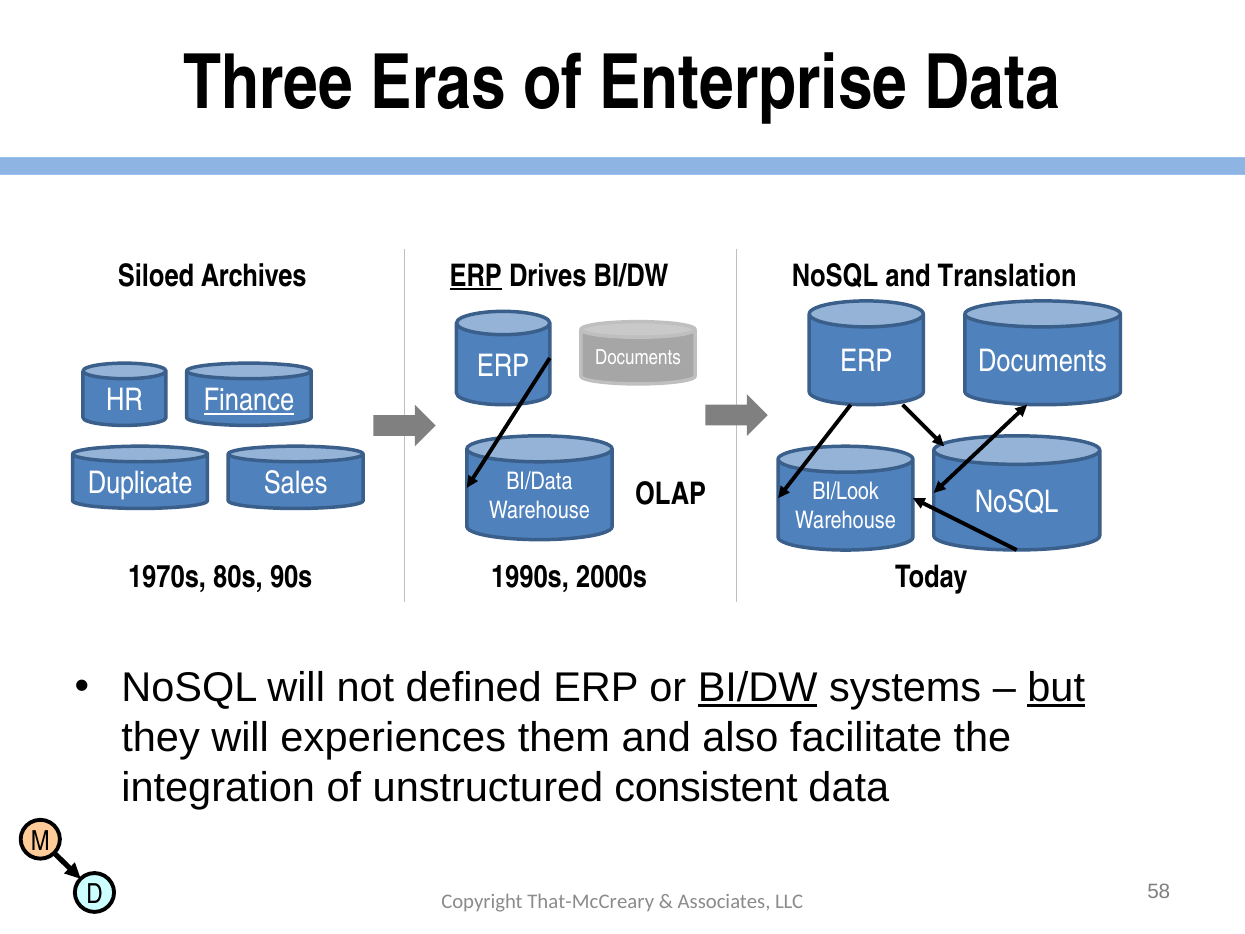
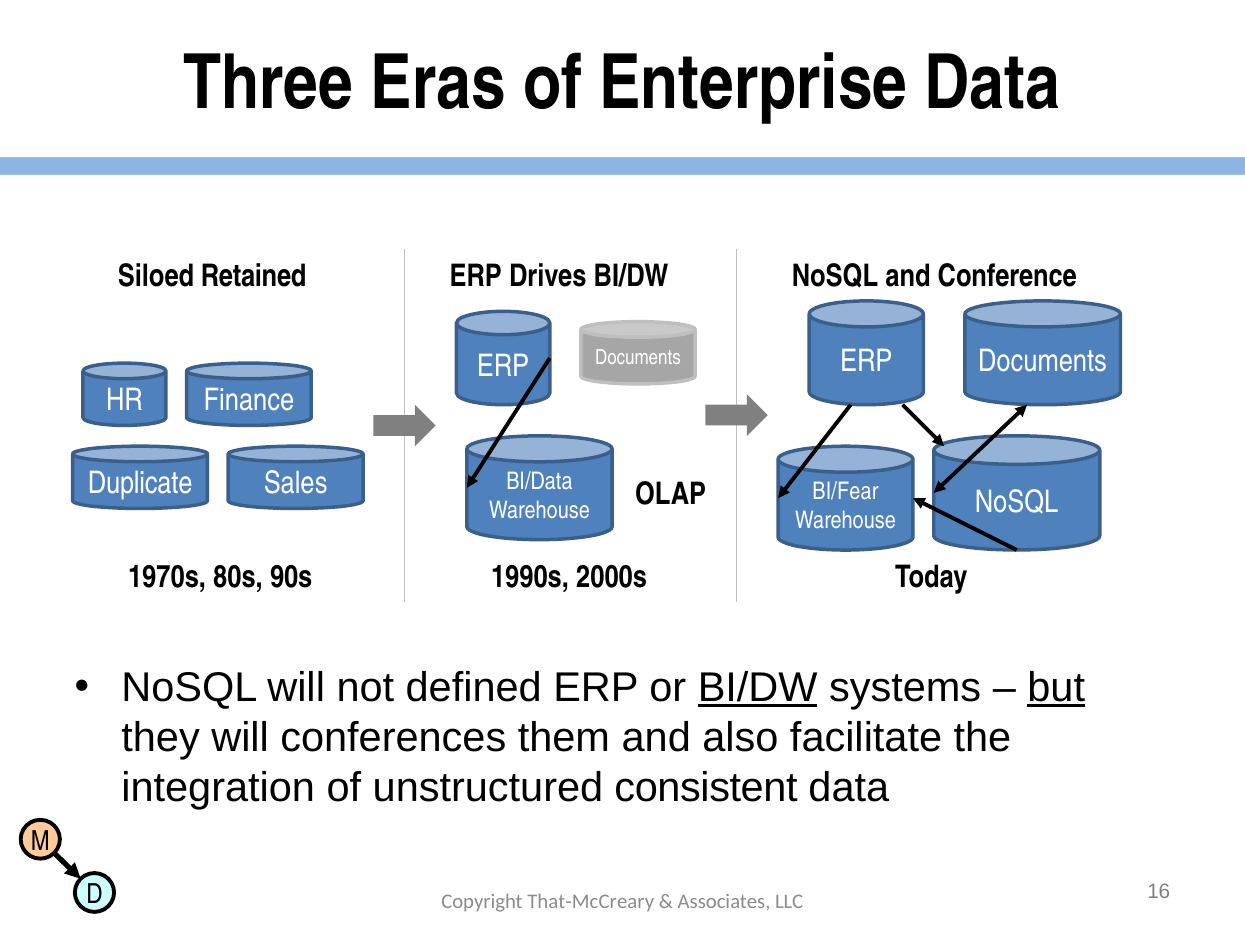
Archives: Archives -> Retained
ERP at (476, 276) underline: present -> none
Translation: Translation -> Conference
Finance underline: present -> none
BI/Look: BI/Look -> BI/Fear
experiences: experiences -> conferences
58: 58 -> 16
